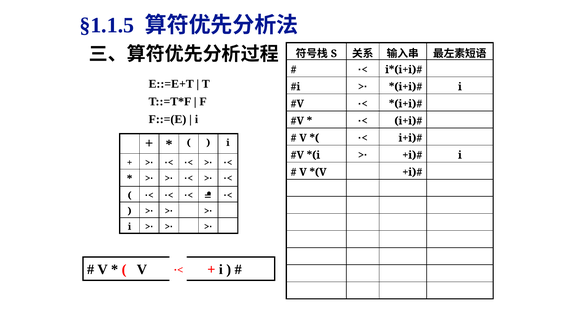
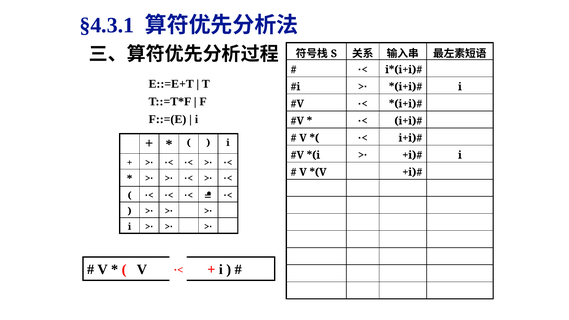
§1.1.5: §1.1.5 -> §4.3.1
